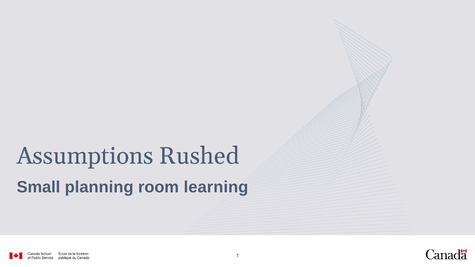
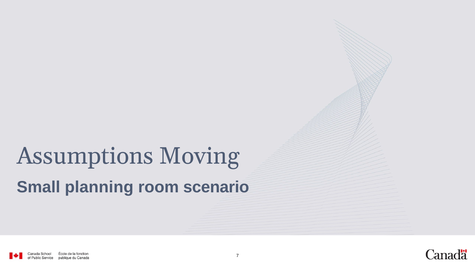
Rushed: Rushed -> Moving
learning: learning -> scenario
